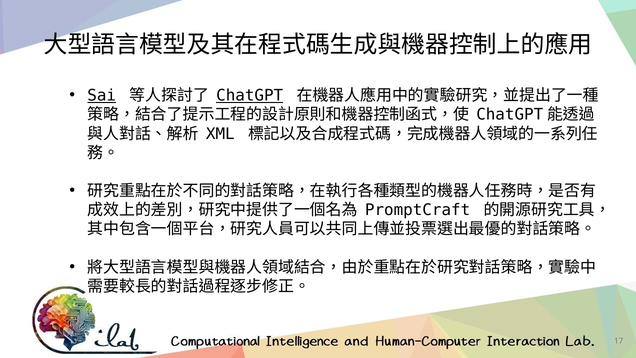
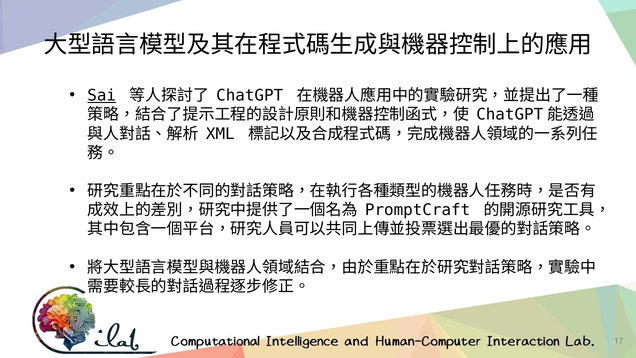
ChatGPT underline: present -> none
